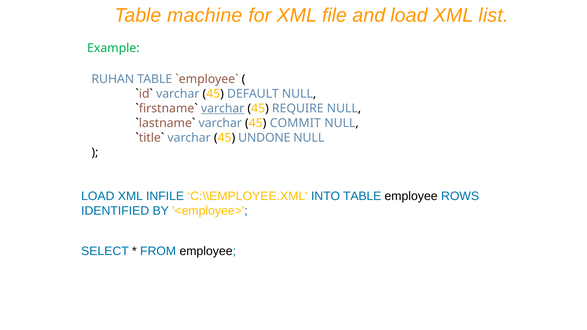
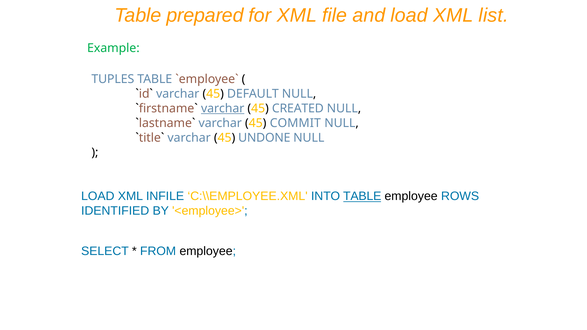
machine: machine -> prepared
RUHAN: RUHAN -> TUPLES
REQUIRE: REQUIRE -> CREATED
TABLE at (362, 196) underline: none -> present
